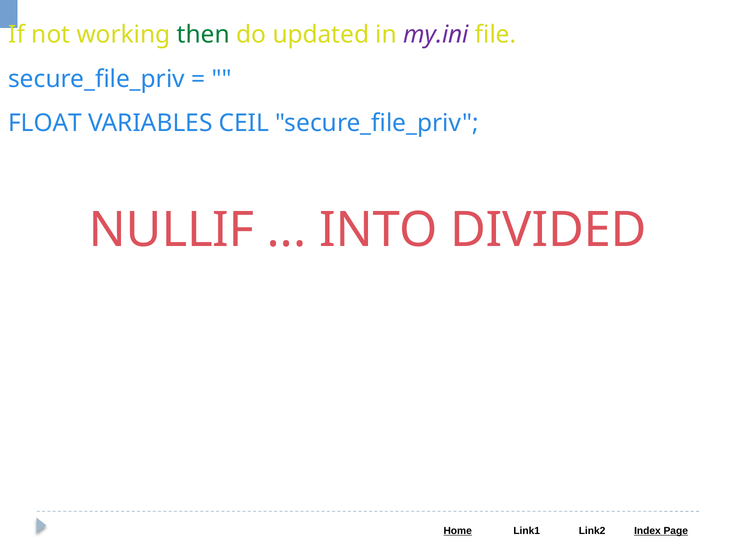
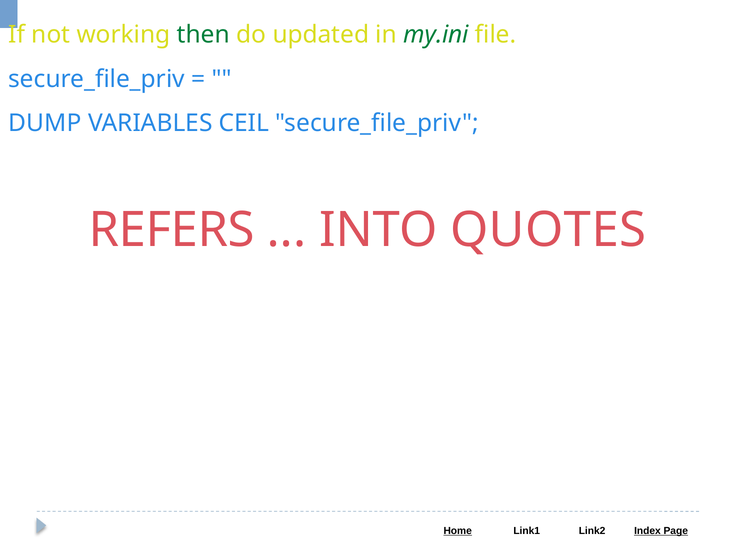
my.ini colour: purple -> green
FLOAT: FLOAT -> DUMP
NULLIF: NULLIF -> REFERS
DIVIDED: DIVIDED -> QUOTES
